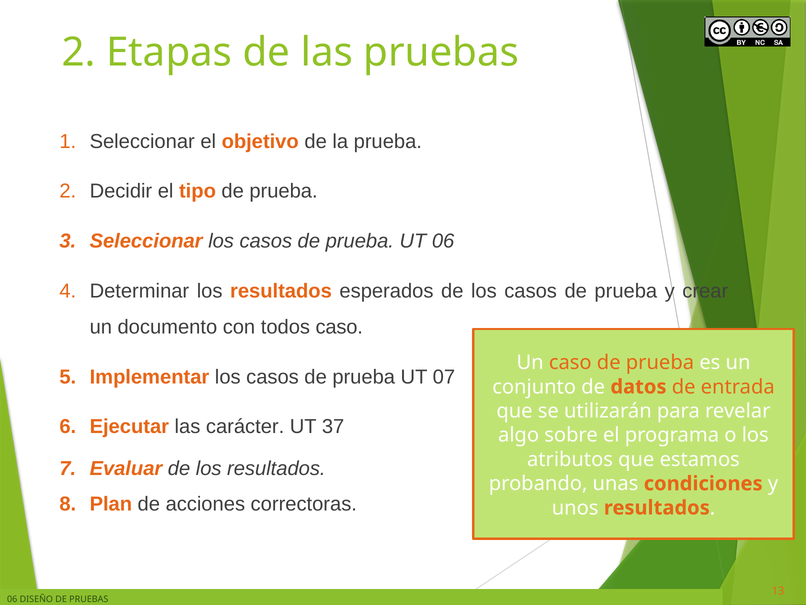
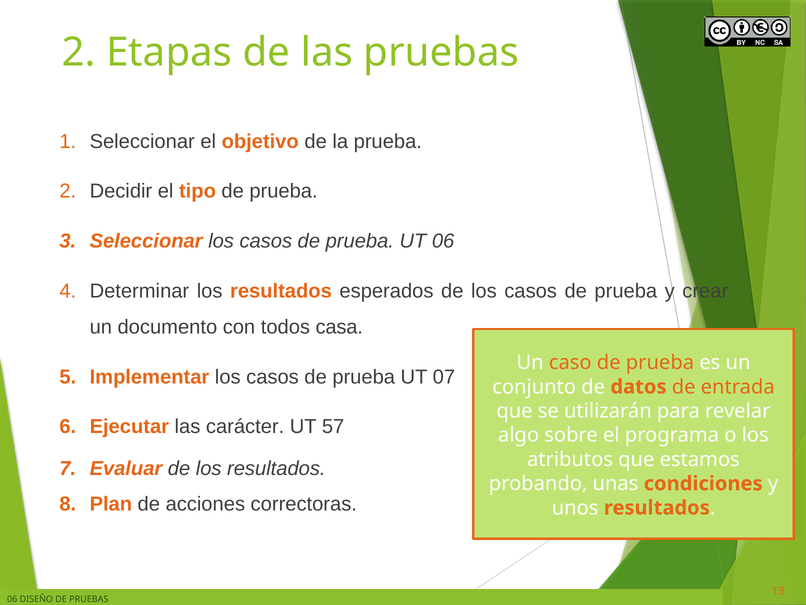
todos caso: caso -> casa
37: 37 -> 57
